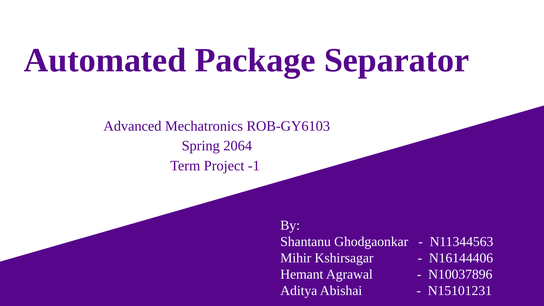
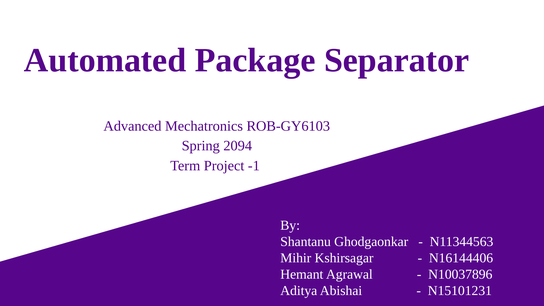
2064: 2064 -> 2094
